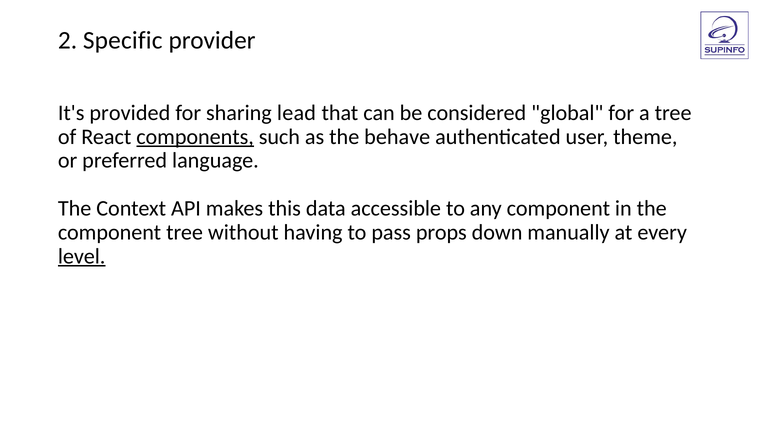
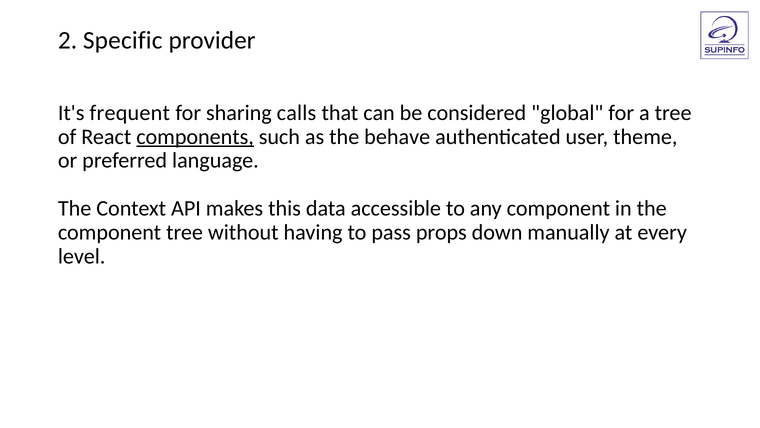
provided: provided -> frequent
lead: lead -> calls
level underline: present -> none
